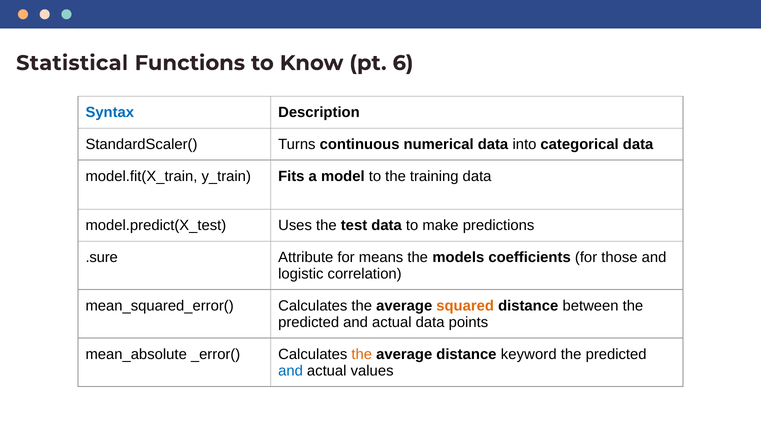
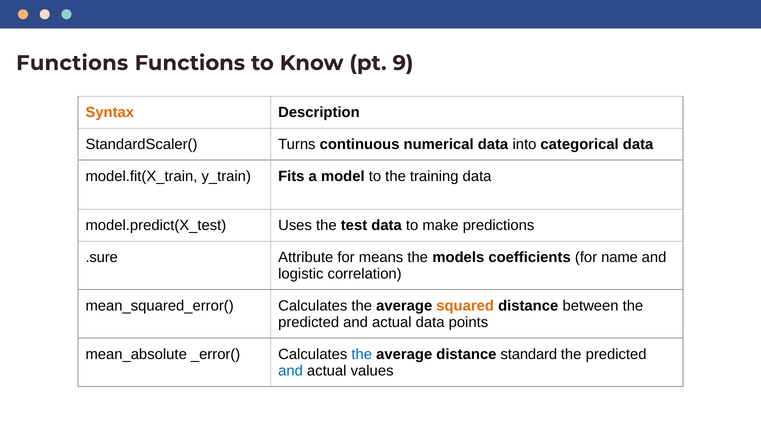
Statistical at (72, 63): Statistical -> Functions
6: 6 -> 9
Syntax colour: blue -> orange
those: those -> name
the at (362, 354) colour: orange -> blue
keyword: keyword -> standard
